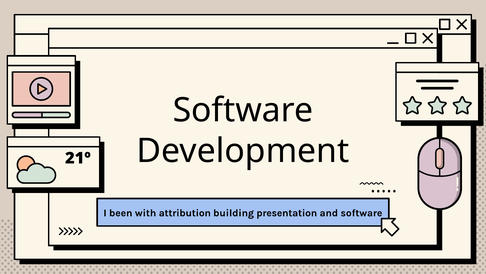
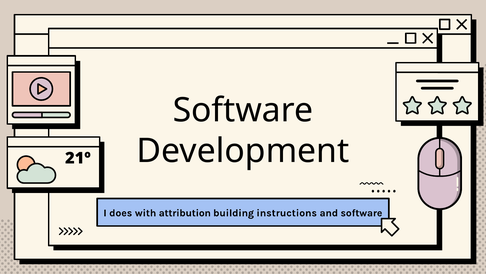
been: been -> does
presentation: presentation -> instructions
